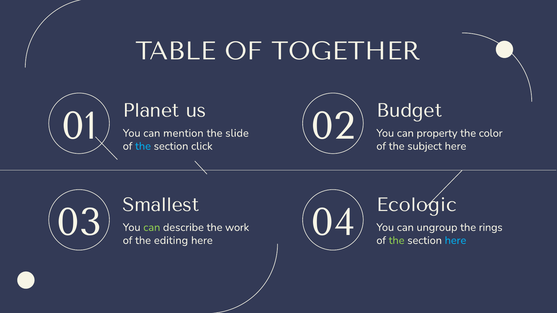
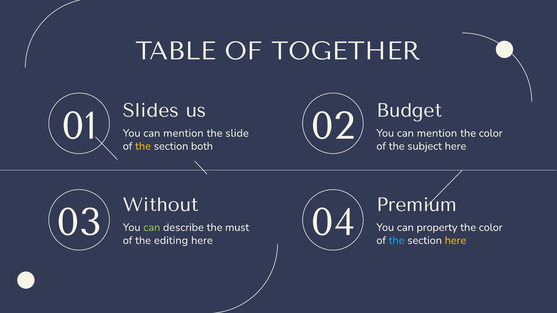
Planet: Planet -> Slides
02 You can property: property -> mention
the at (143, 146) colour: light blue -> yellow
click: click -> both
Smallest: Smallest -> Without
Ecologic: Ecologic -> Premium
work: work -> must
ungroup: ungroup -> property
rings at (491, 228): rings -> color
the at (397, 241) colour: light green -> light blue
here at (456, 241) colour: light blue -> yellow
